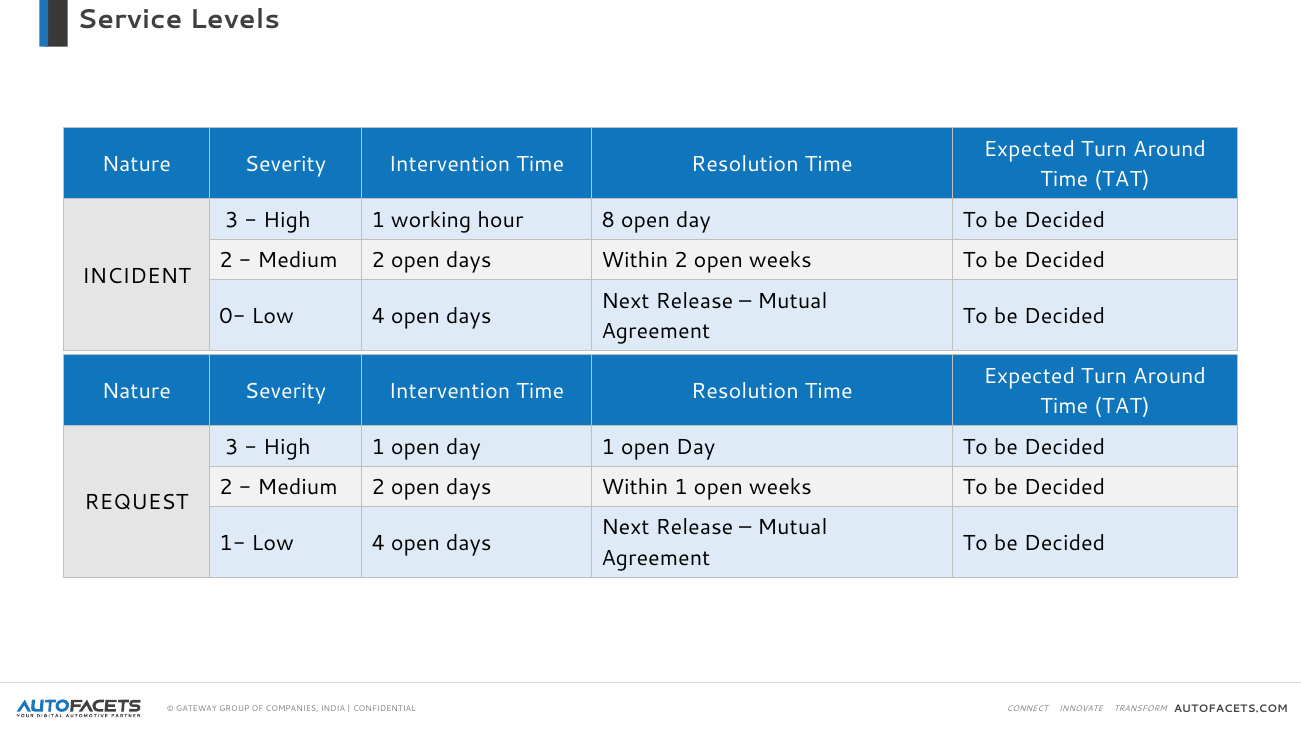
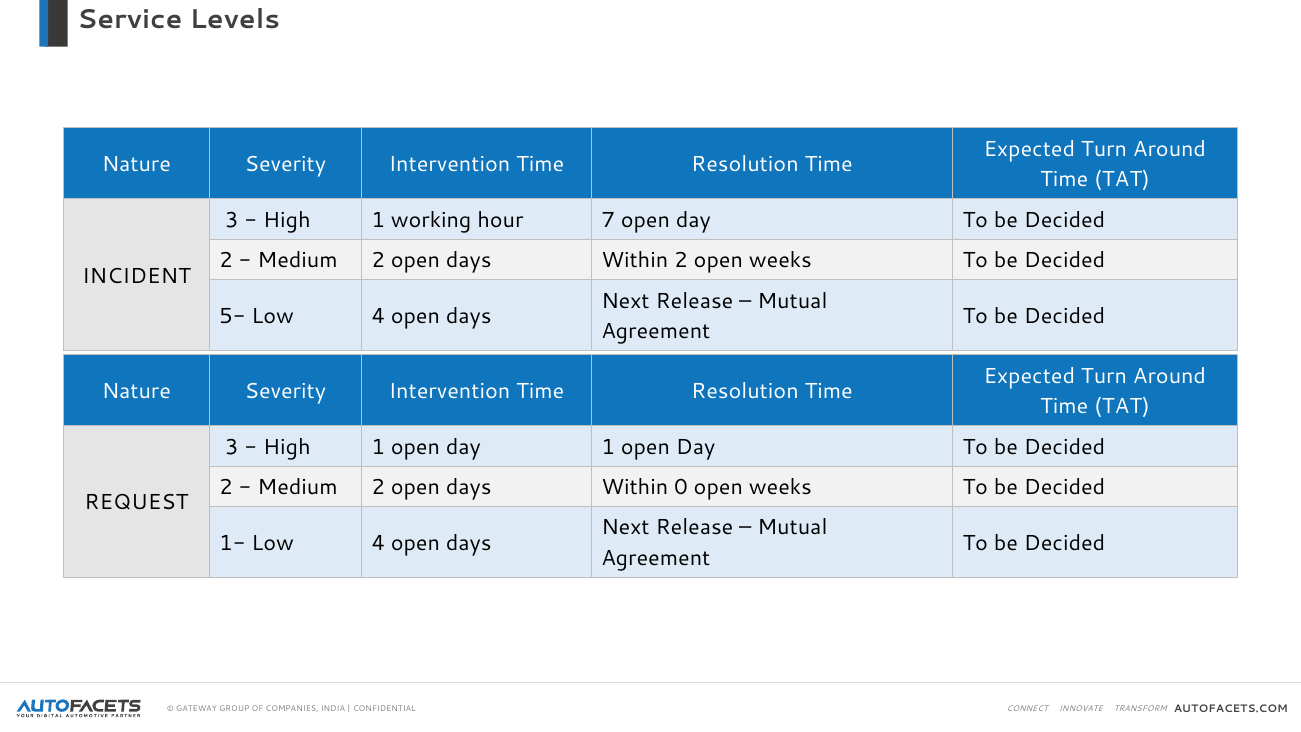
8: 8 -> 7
0-: 0- -> 5-
Within 1: 1 -> 0
